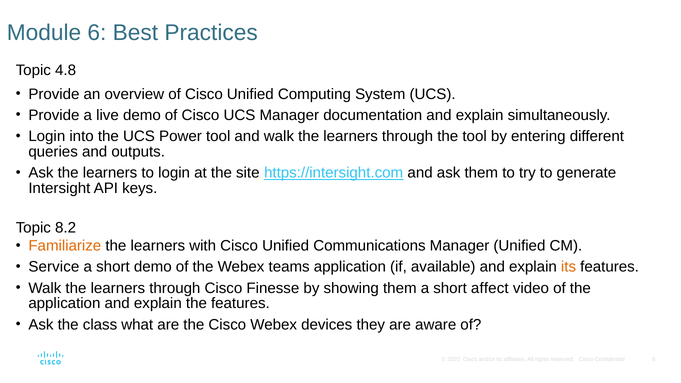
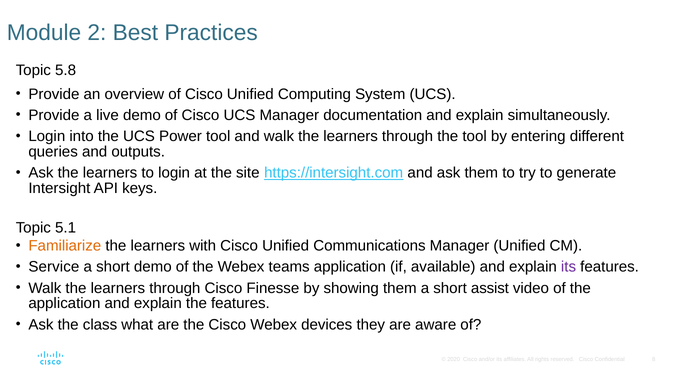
6: 6 -> 2
4.8: 4.8 -> 5.8
8.2: 8.2 -> 5.1
its at (569, 267) colour: orange -> purple
affect: affect -> assist
